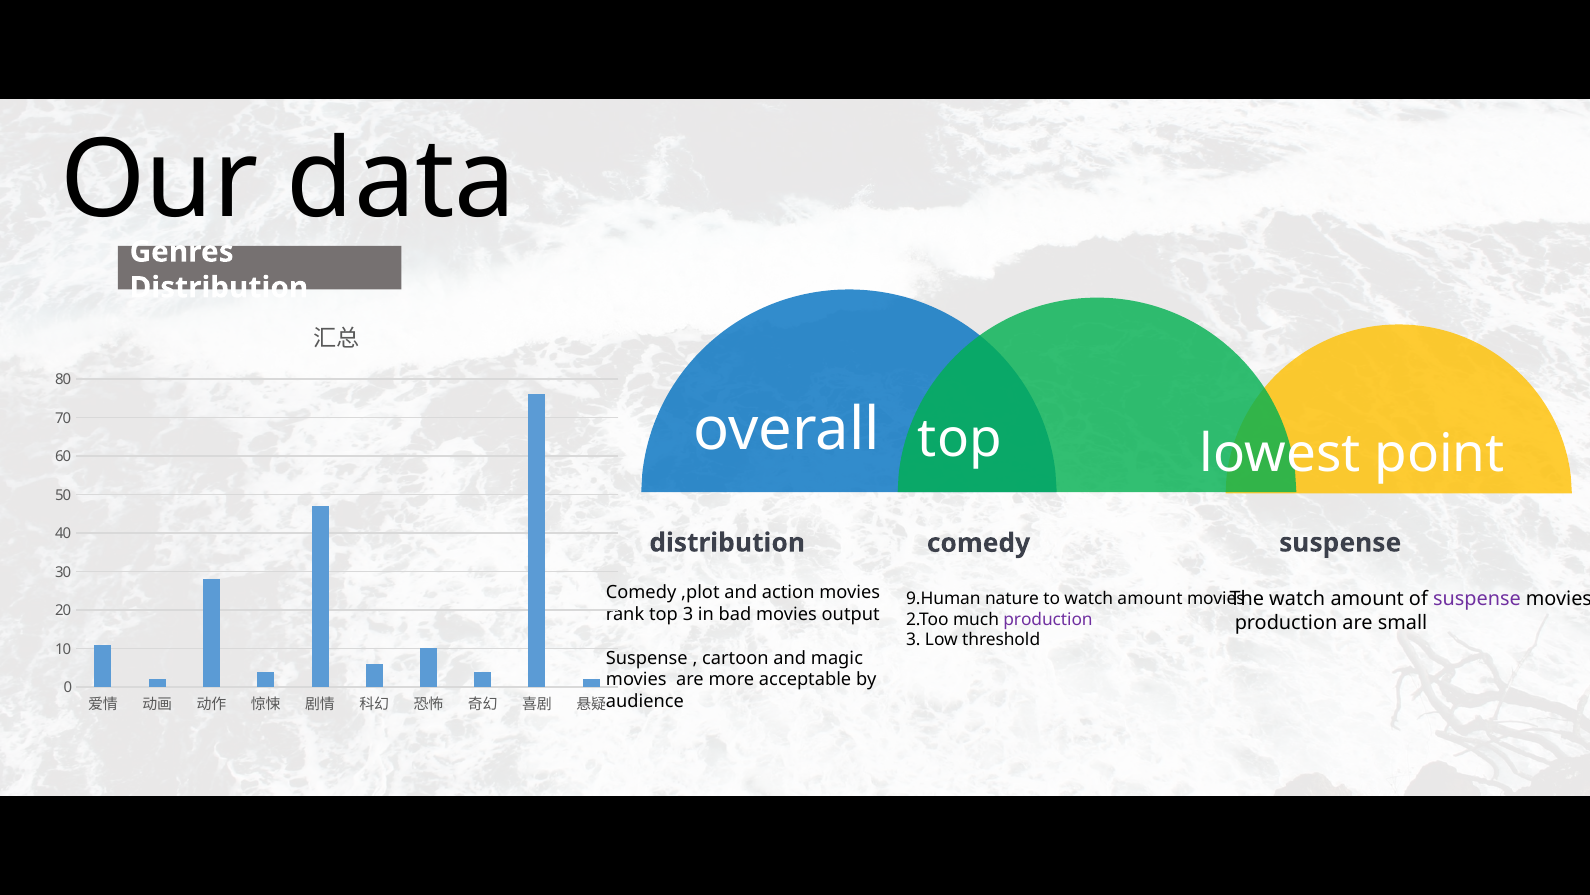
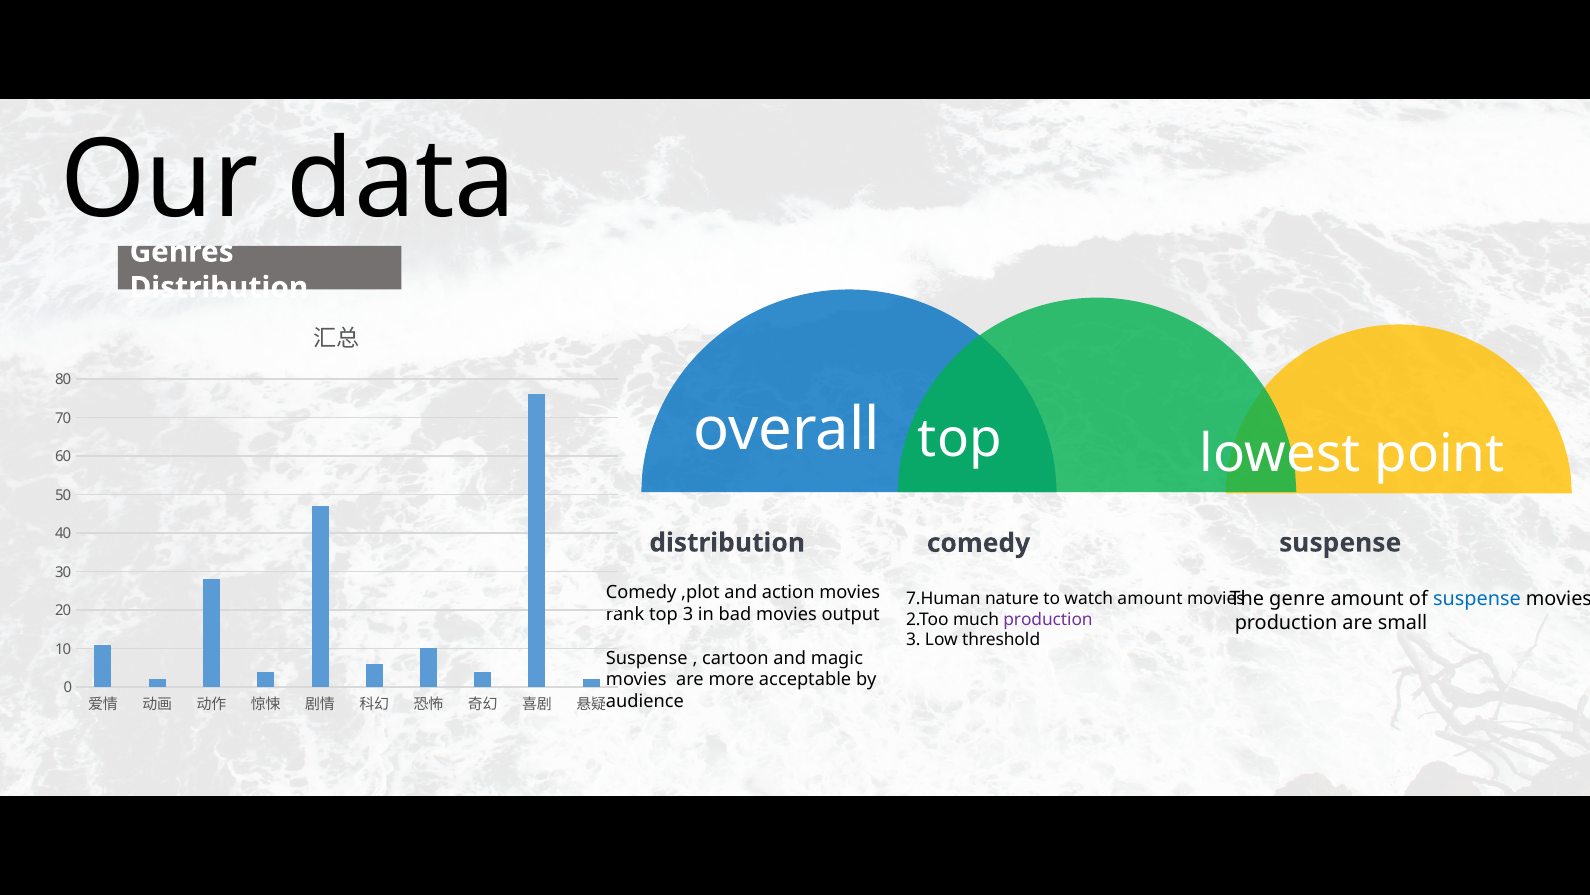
9.Human: 9.Human -> 7.Human
watch at (1297, 599): watch -> genre
suspense at (1477, 599) colour: purple -> blue
